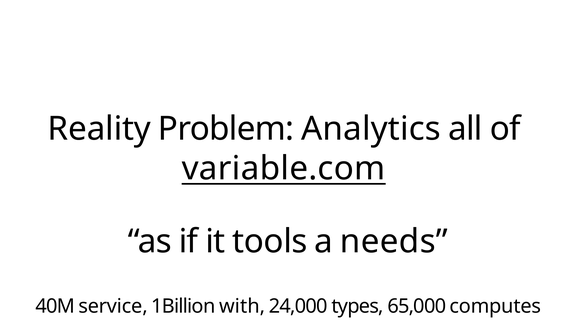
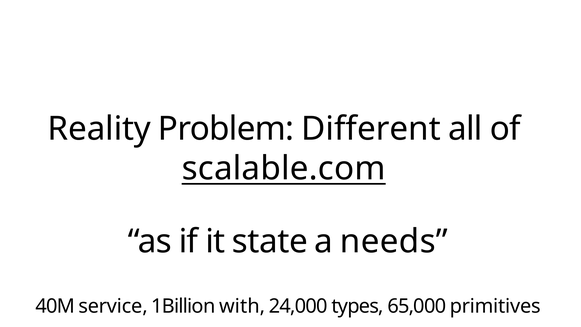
Analytics: Analytics -> Different
variable.com: variable.com -> scalable.com
tools: tools -> state
computes: computes -> primitives
